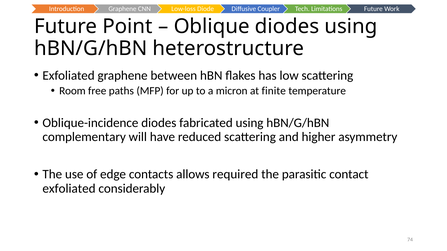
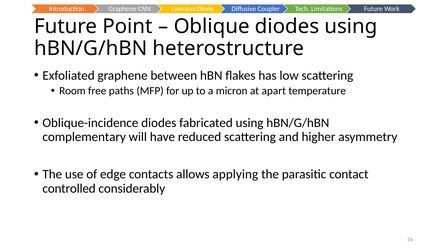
finite: finite -> apart
required: required -> applying
exfoliated at (69, 189): exfoliated -> controlled
